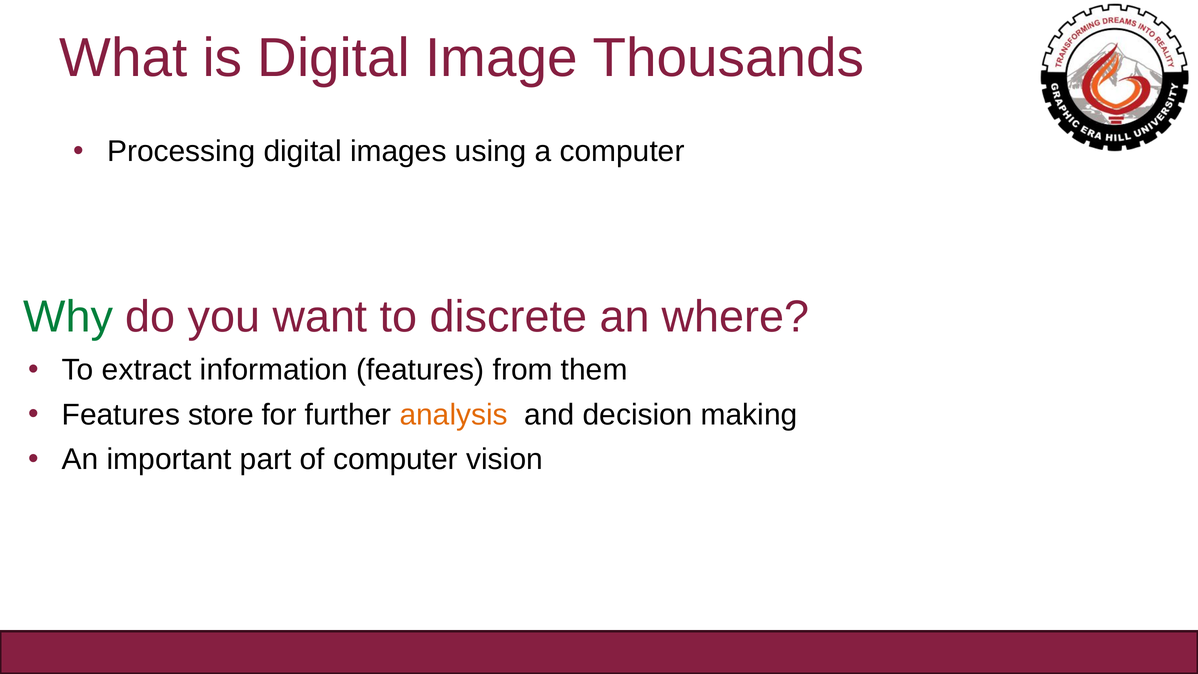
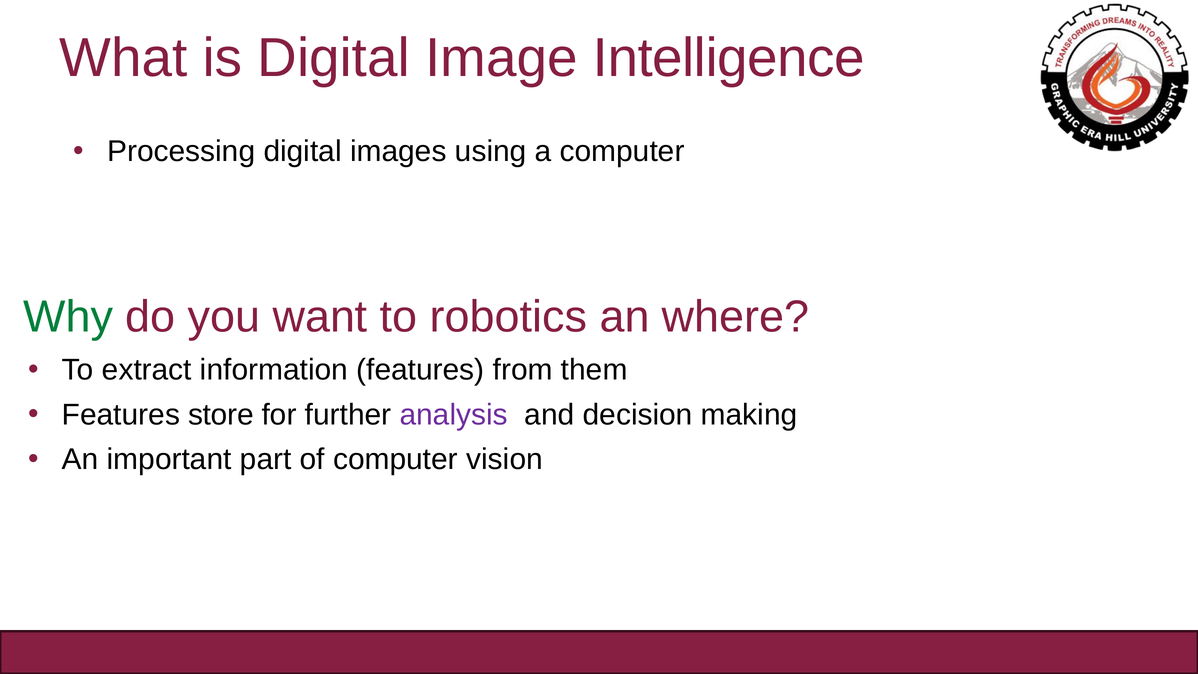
Thousands: Thousands -> Intelligence
discrete: discrete -> robotics
analysis colour: orange -> purple
